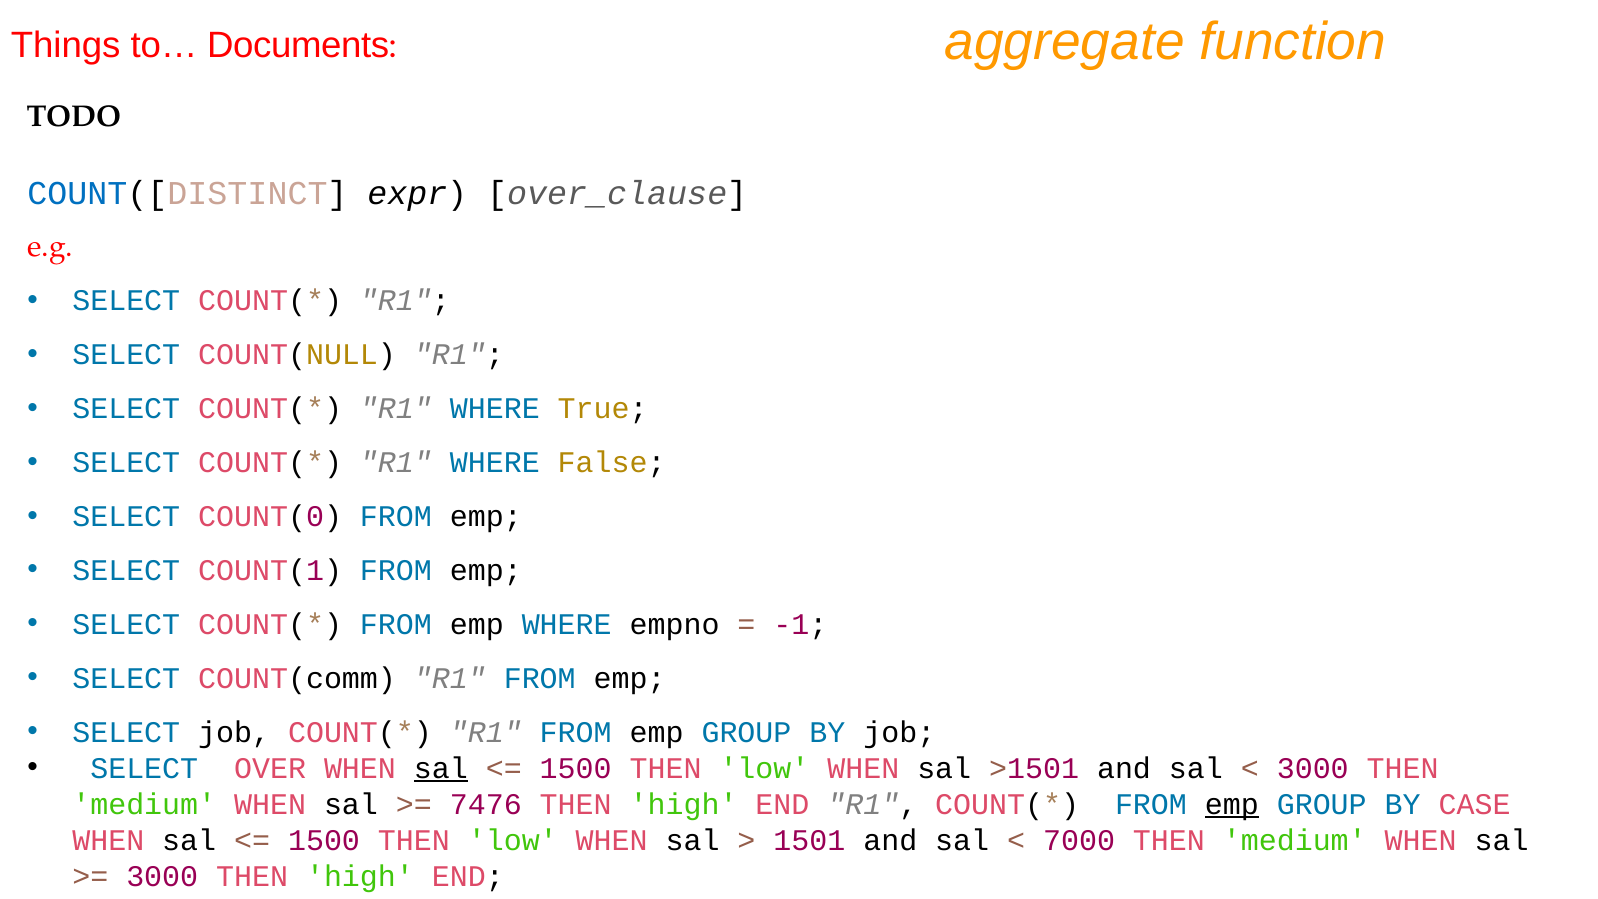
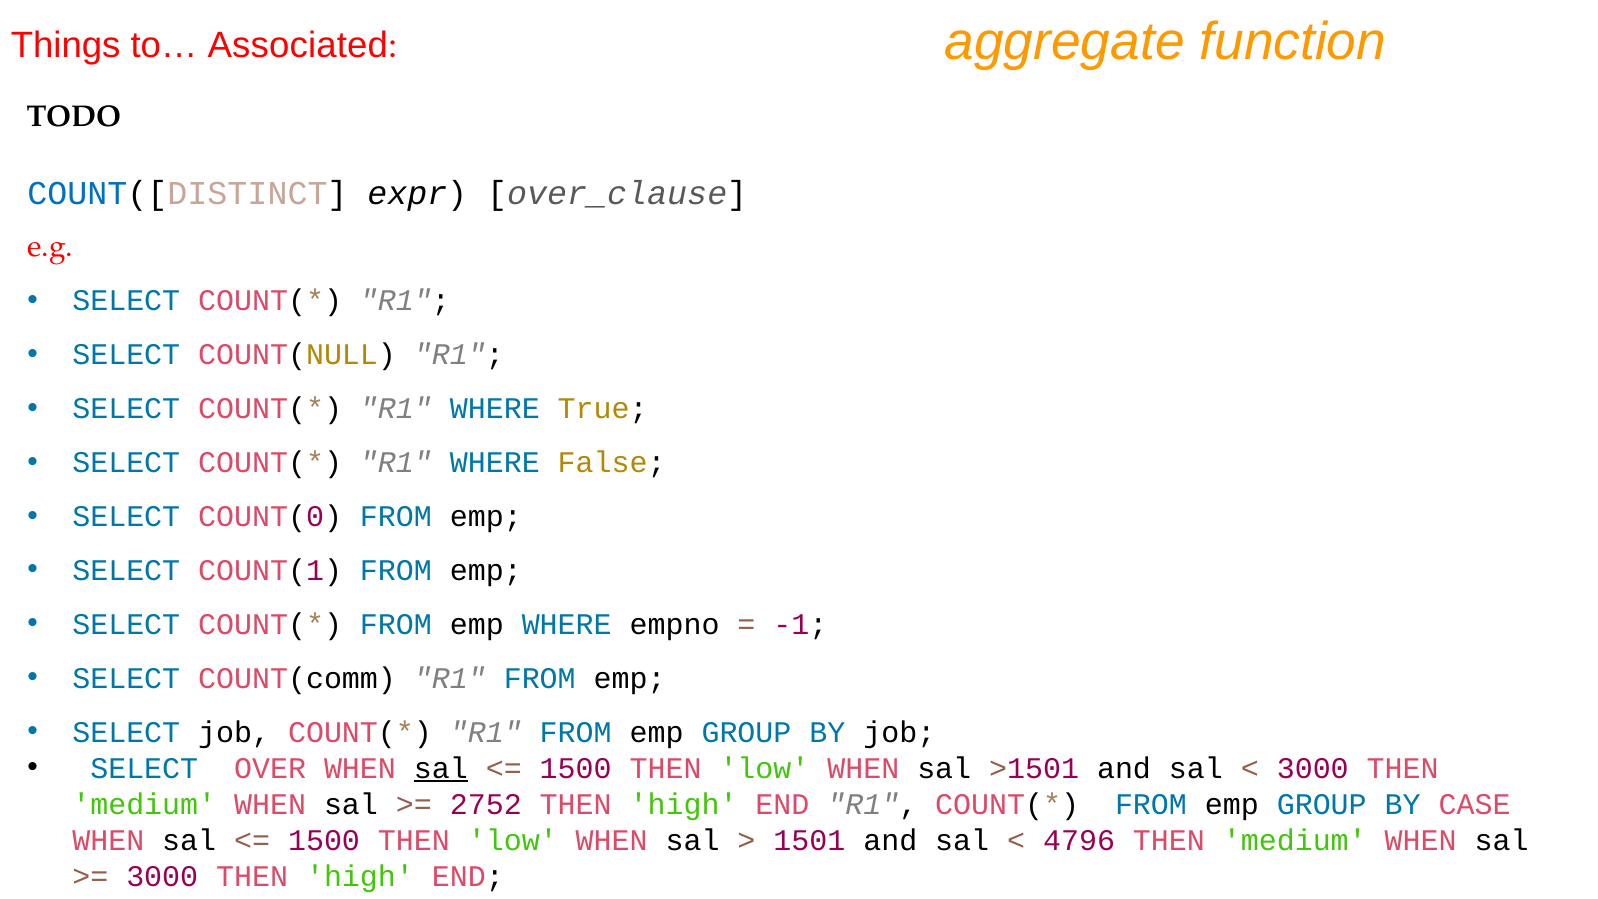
Documents: Documents -> Associated
7476: 7476 -> 2752
emp at (1232, 804) underline: present -> none
7000: 7000 -> 4796
